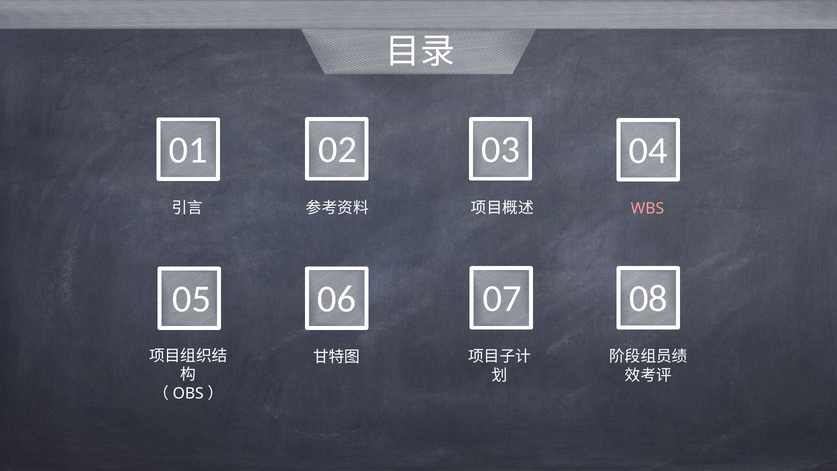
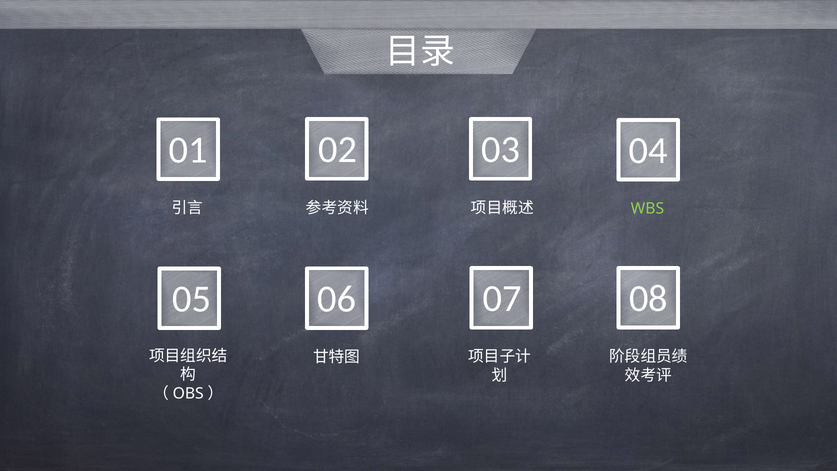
WBS colour: pink -> light green
